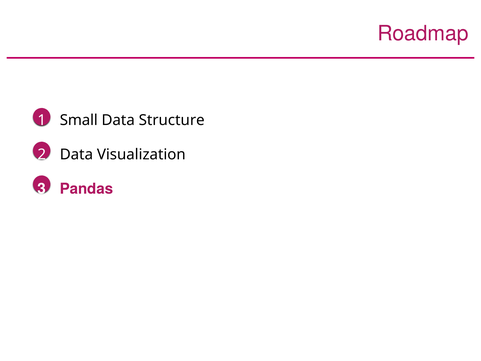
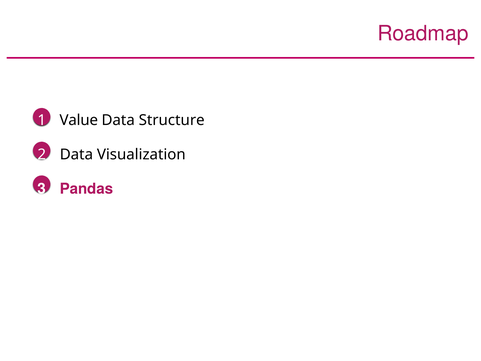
Small: Small -> Value
